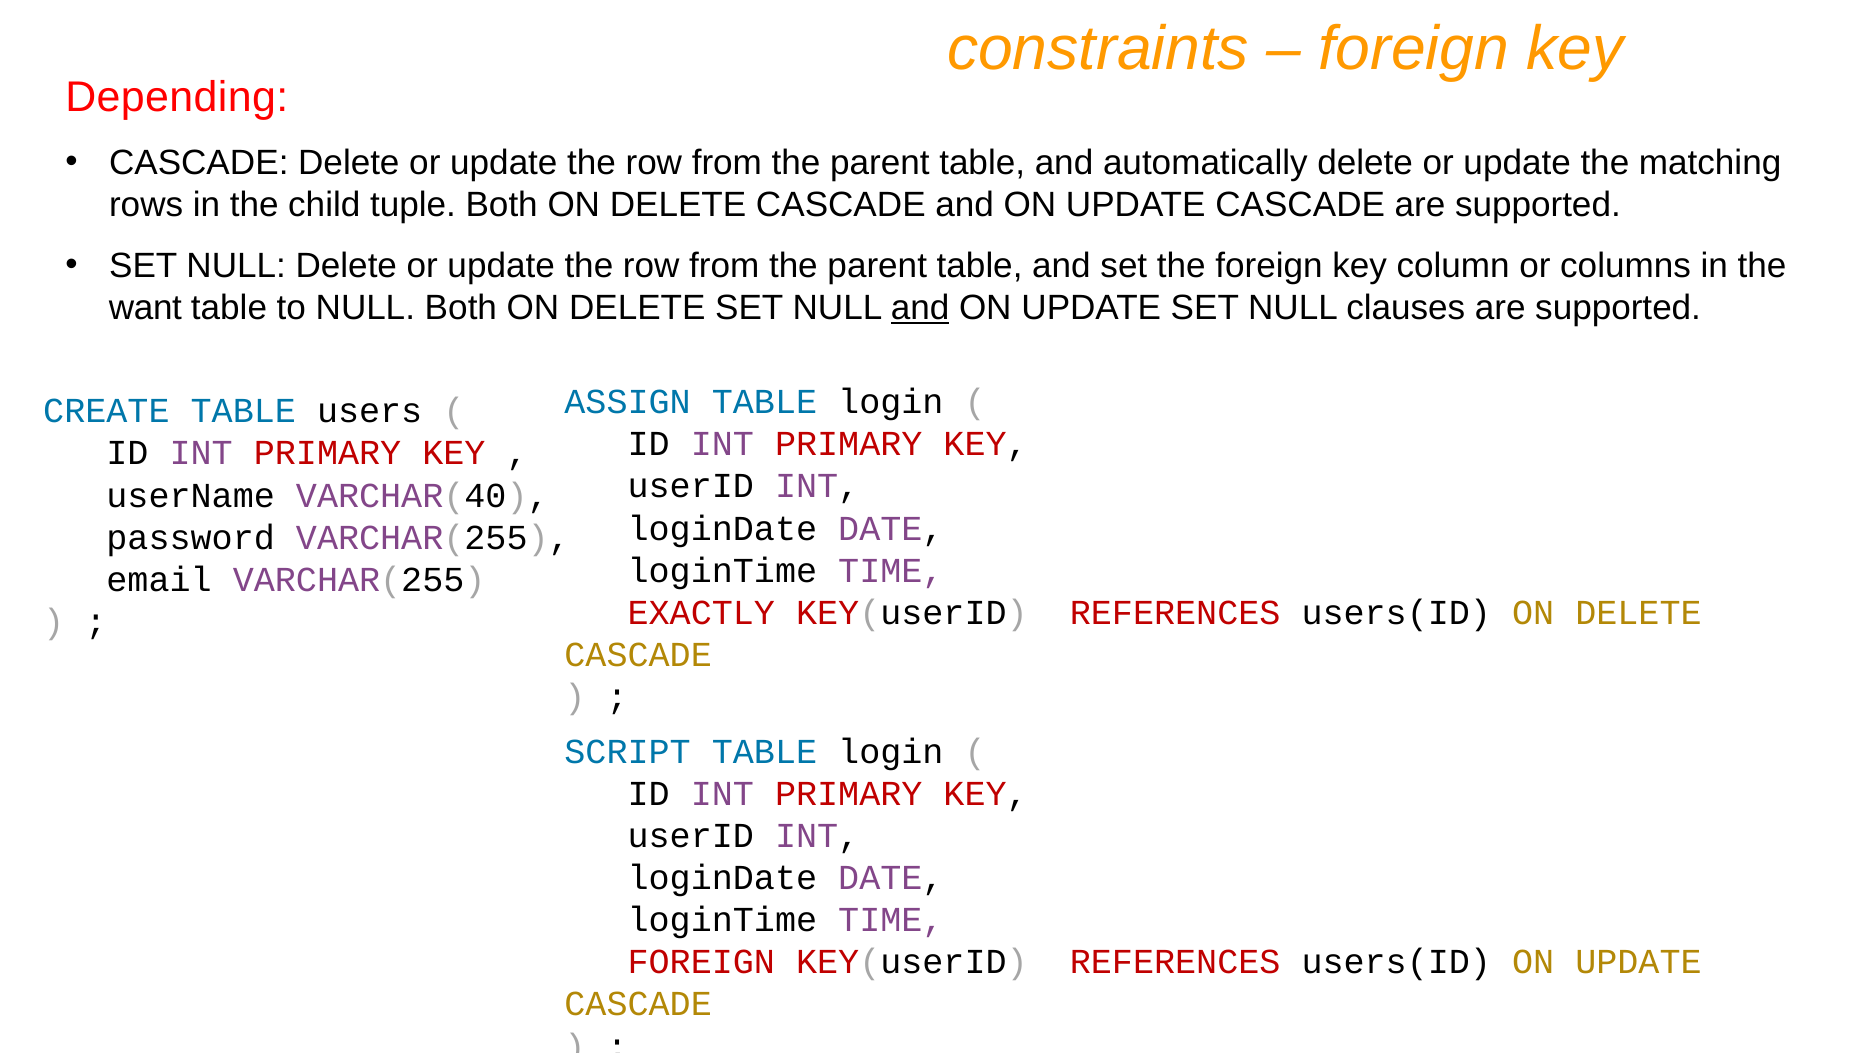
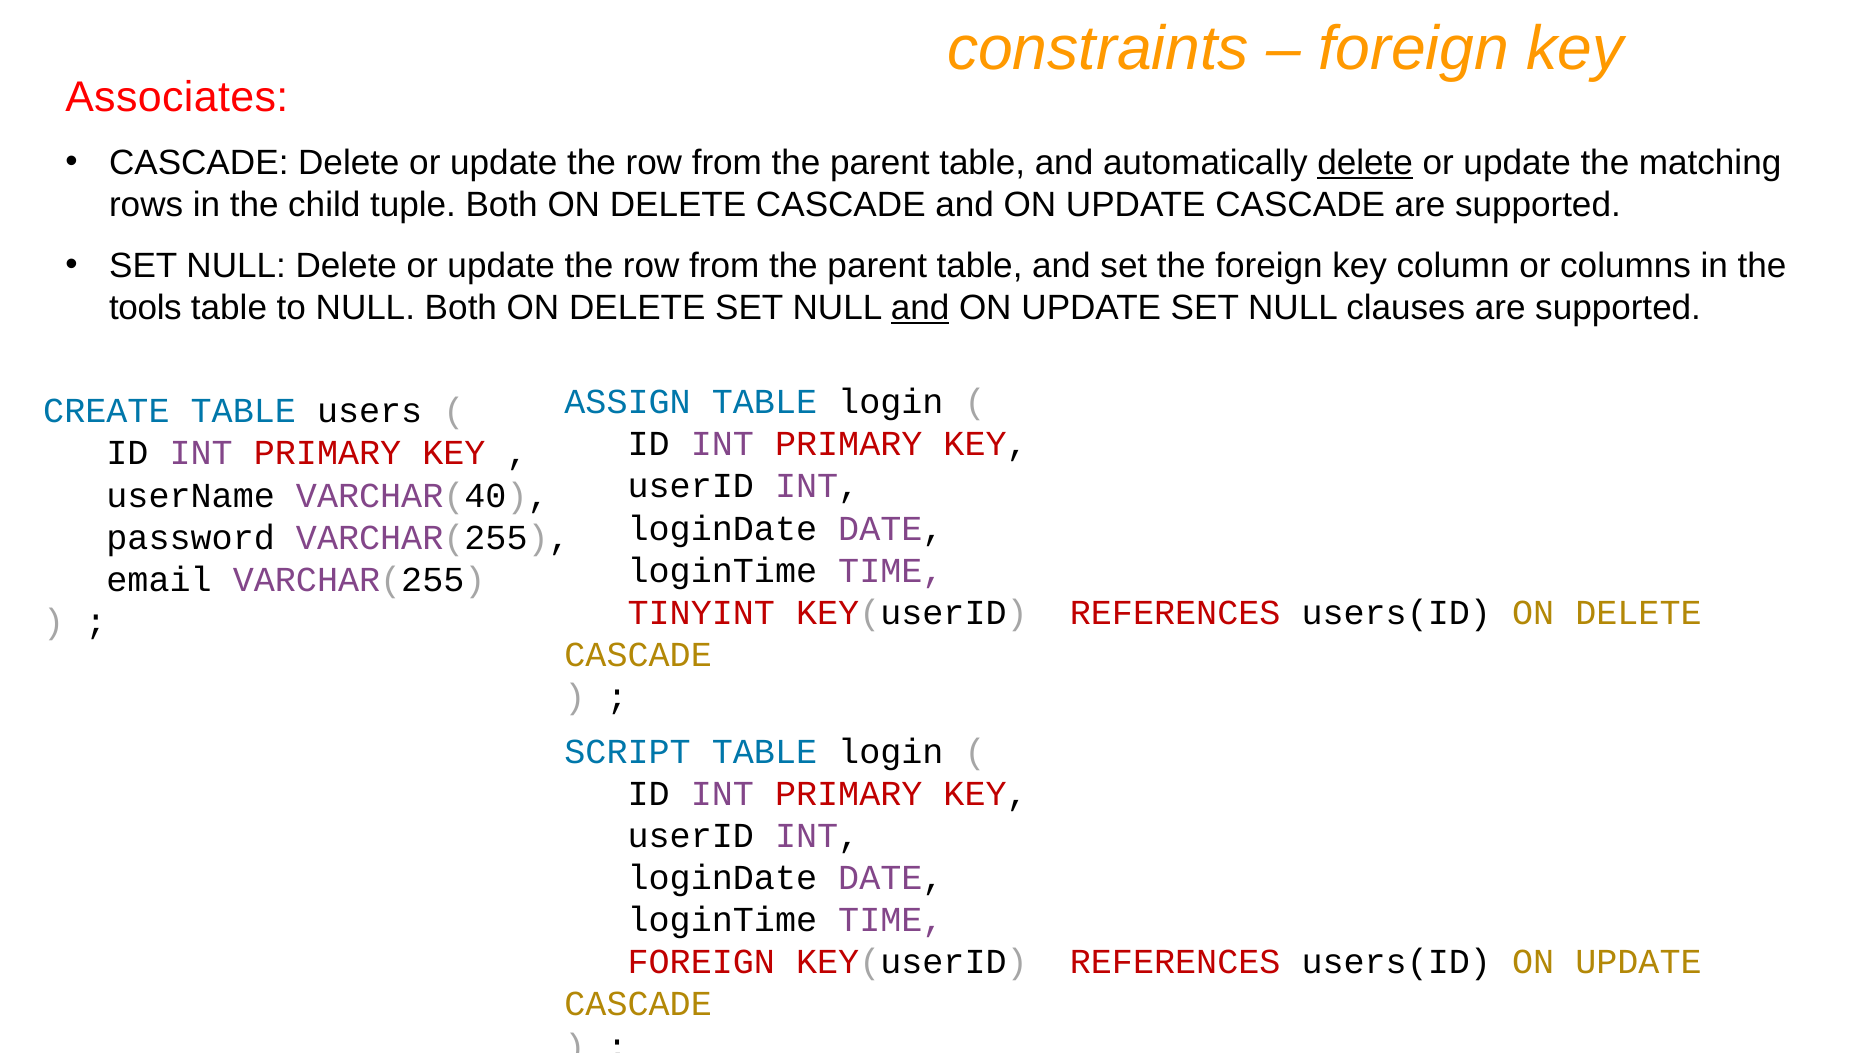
Depending: Depending -> Associates
delete at (1365, 163) underline: none -> present
want: want -> tools
EXACTLY: EXACTLY -> TINYINT
